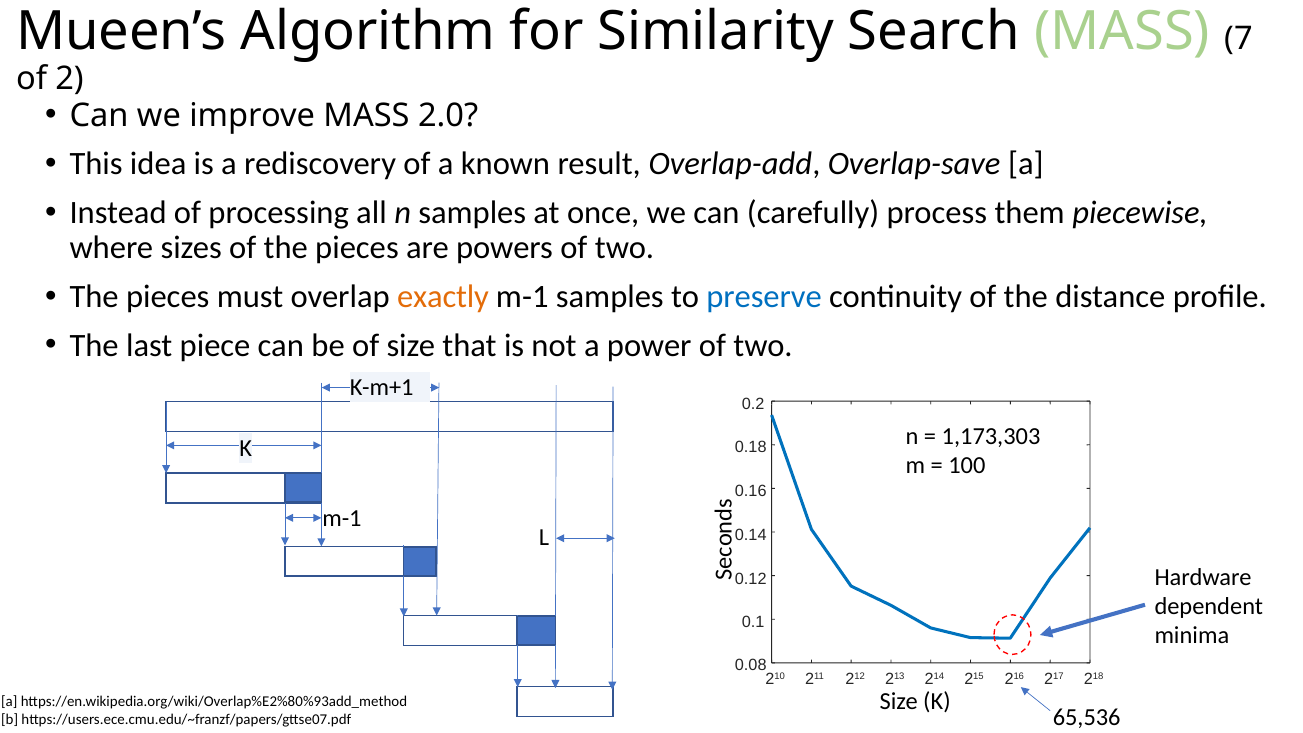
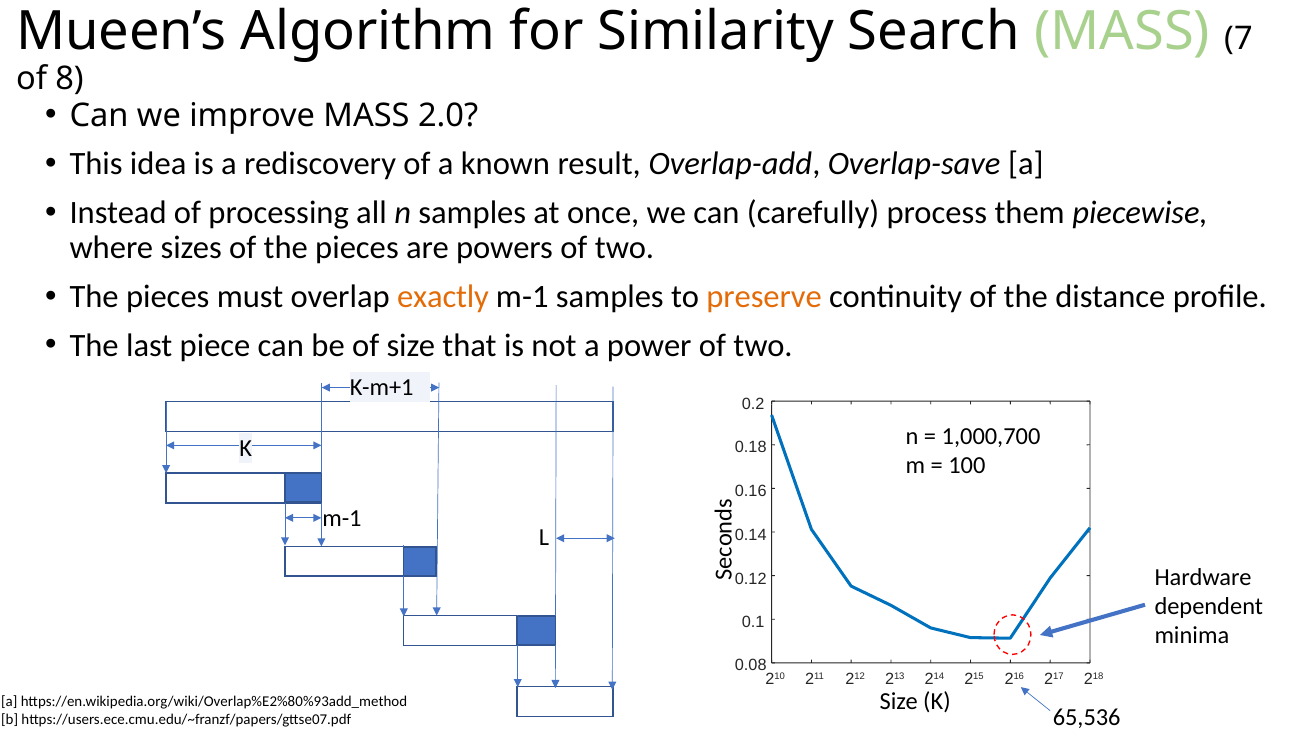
2: 2 -> 8
preserve colour: blue -> orange
1,173,303: 1,173,303 -> 1,000,700
